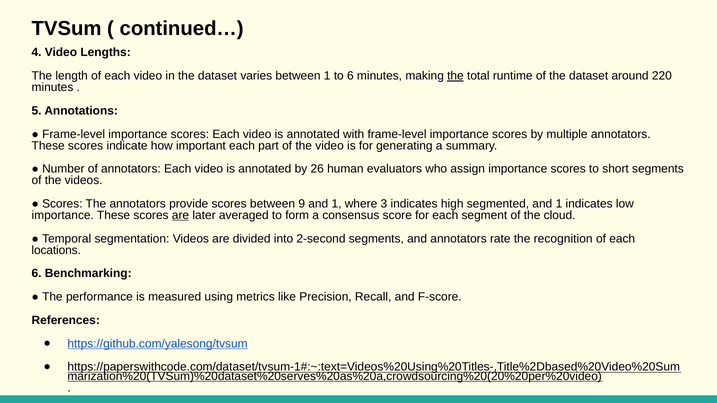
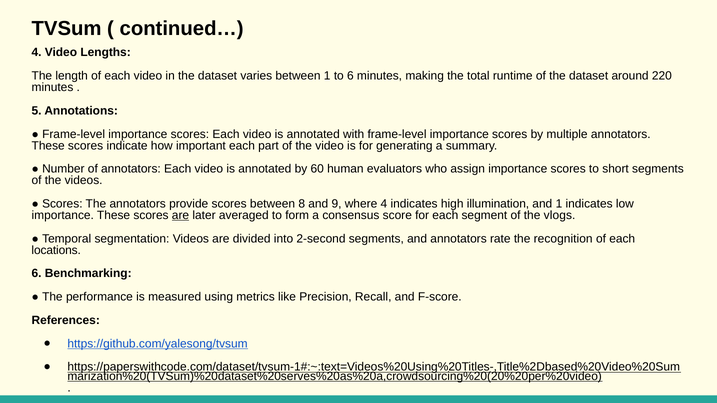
the at (455, 76) underline: present -> none
26: 26 -> 60
9: 9 -> 8
1 at (337, 204): 1 -> 9
where 3: 3 -> 4
segmented: segmented -> illumination
cloud: cloud -> vlogs
